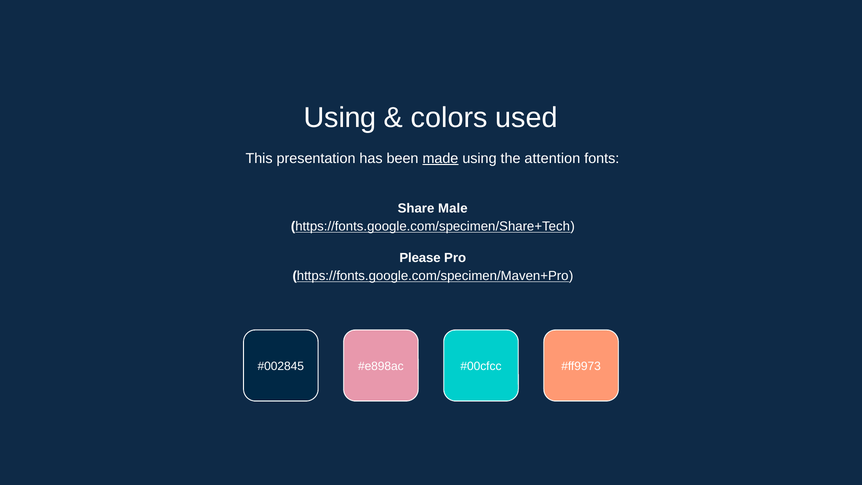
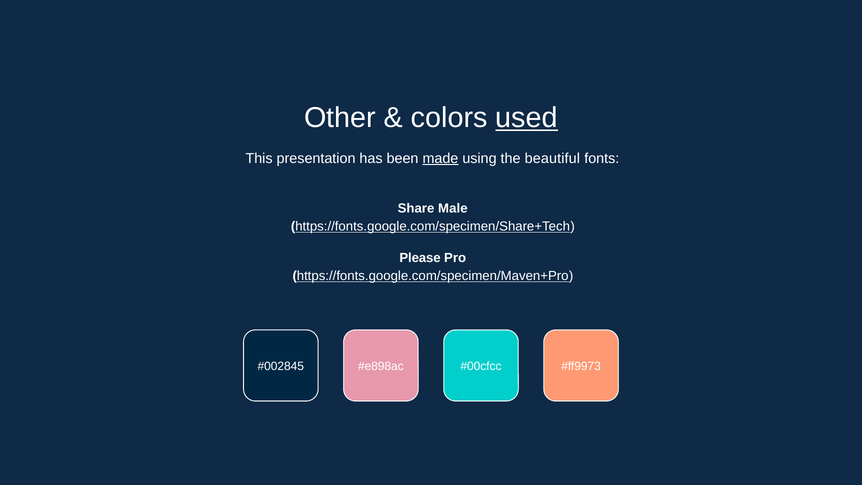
Using at (340, 118): Using -> Other
used underline: none -> present
attention: attention -> beautiful
